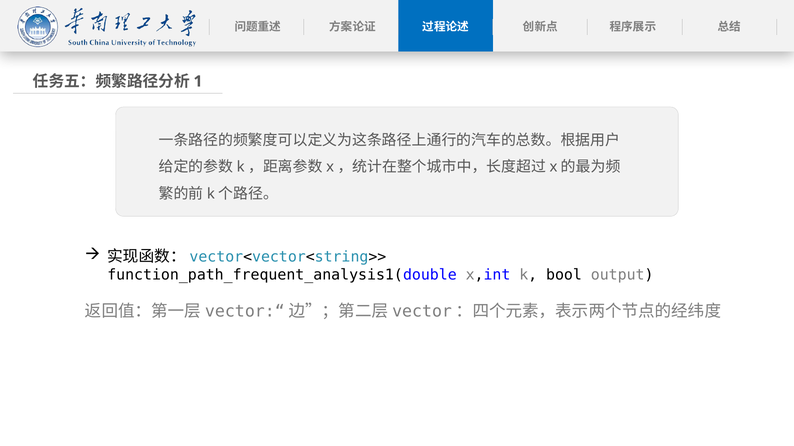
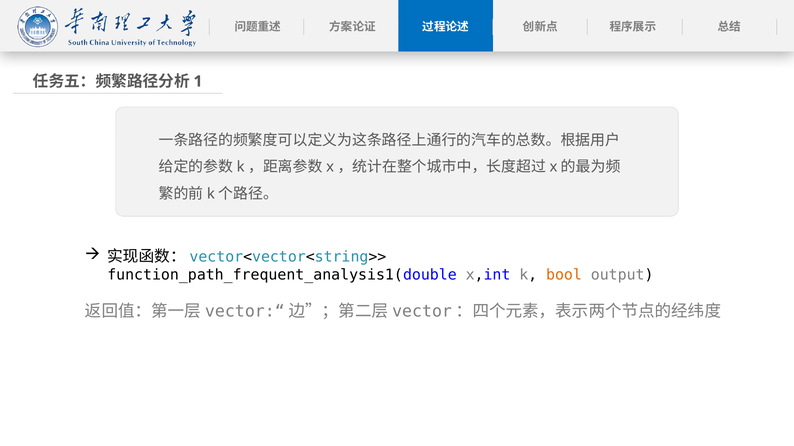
bool colour: black -> orange
